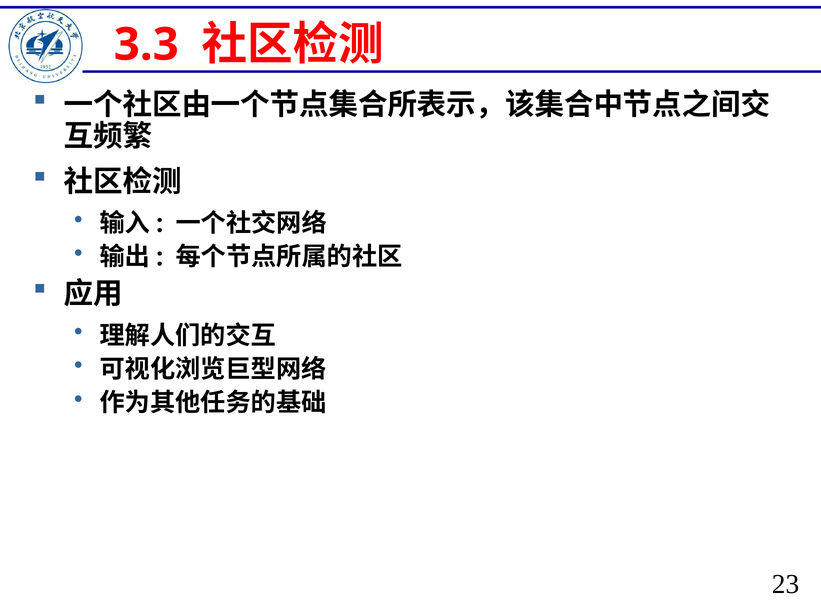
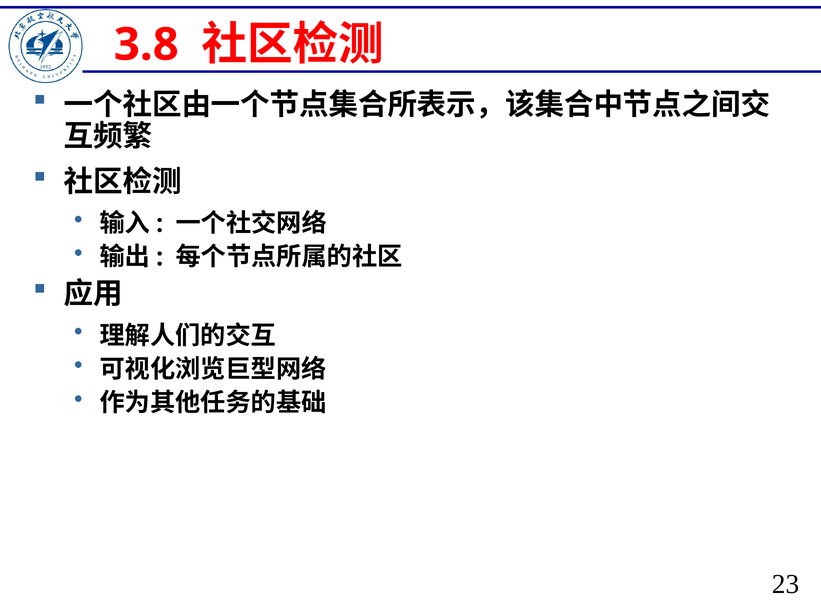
3.3: 3.3 -> 3.8
